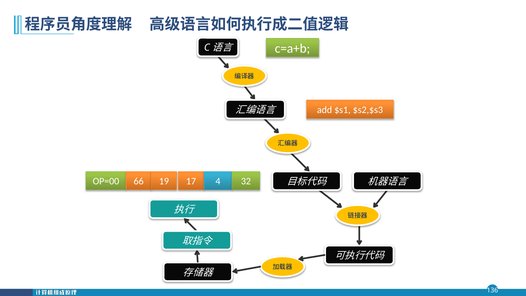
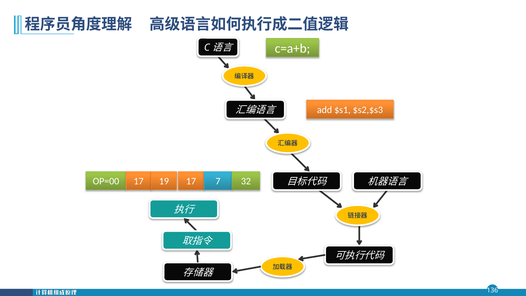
OP=00 66: 66 -> 17
4: 4 -> 7
